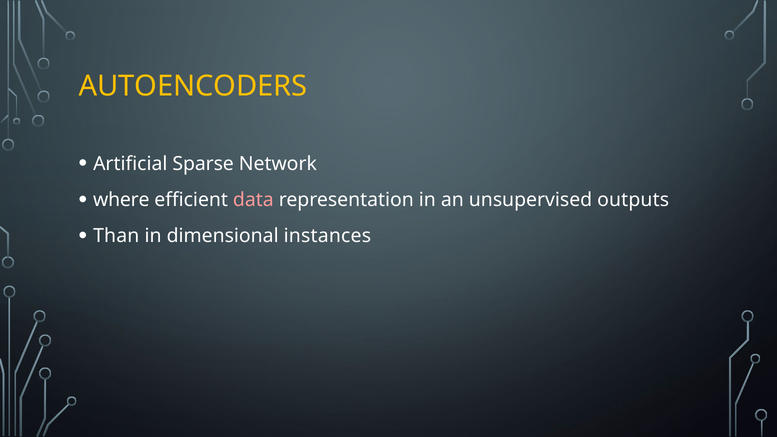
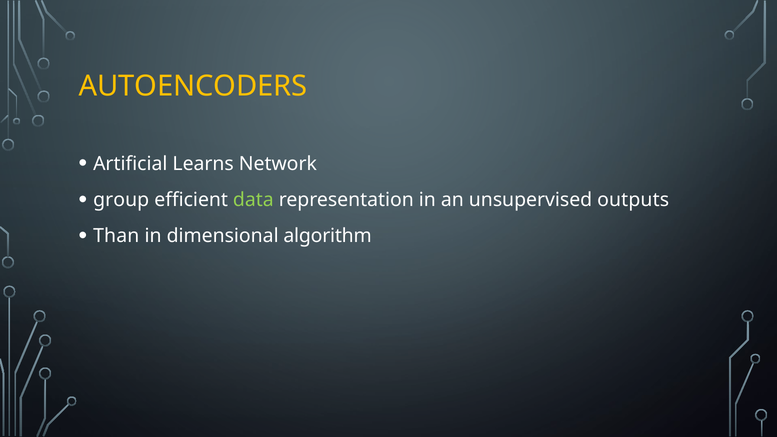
Sparse: Sparse -> Learns
where: where -> group
data colour: pink -> light green
instances: instances -> algorithm
